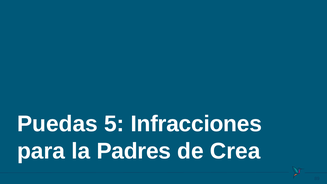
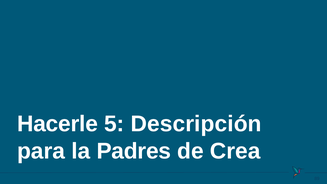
Puedas: Puedas -> Hacerle
Infracciones: Infracciones -> Descripción
